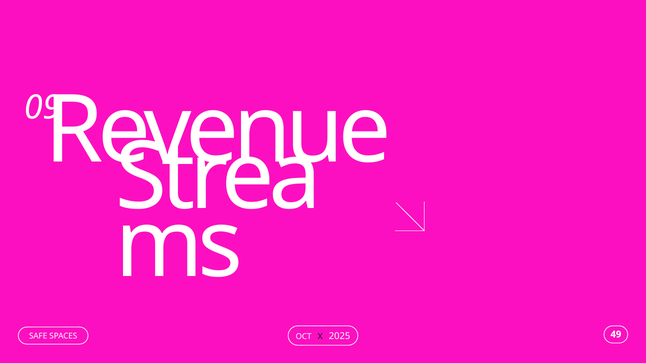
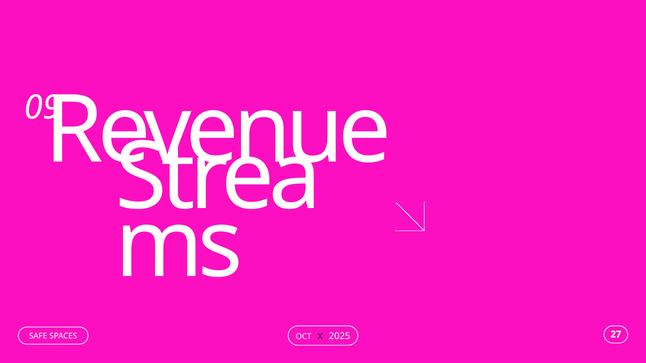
49: 49 -> 27
